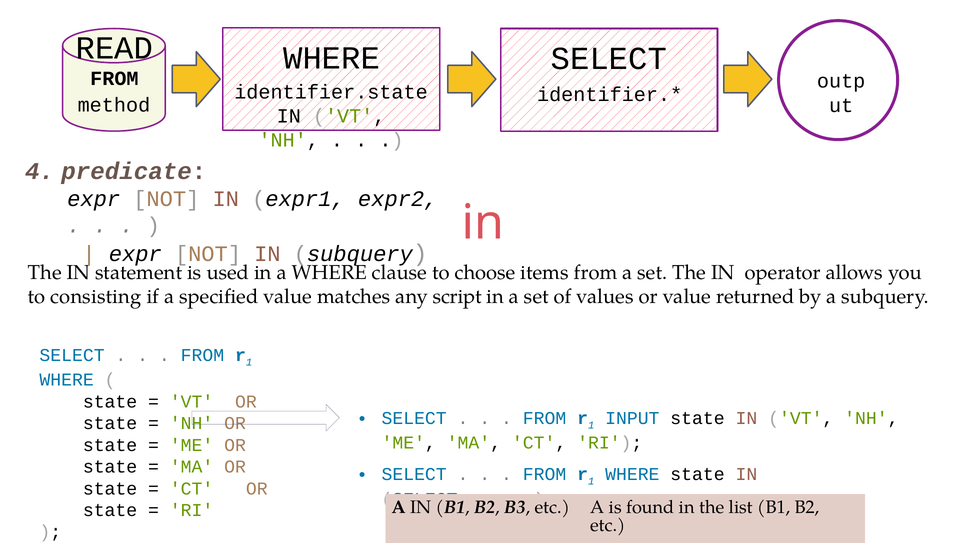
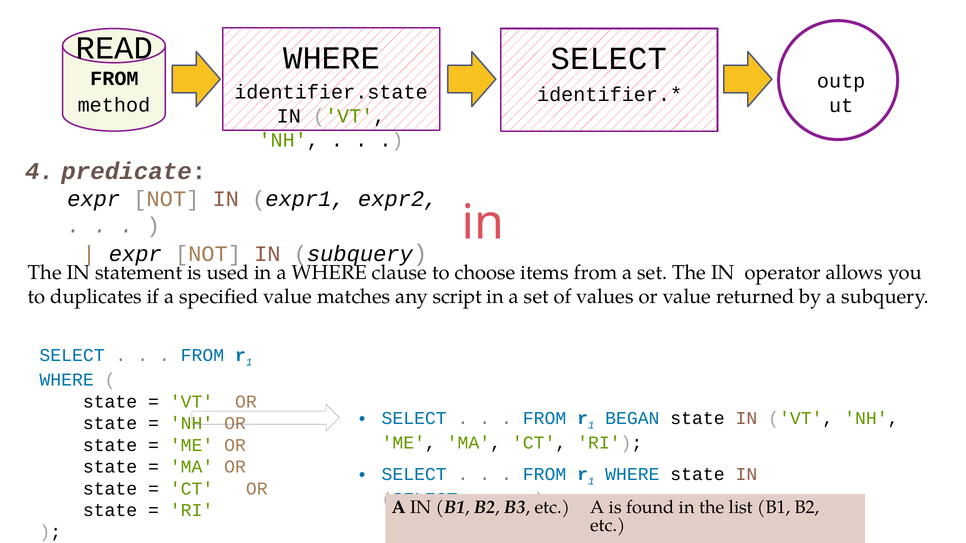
consisting: consisting -> duplicates
INPUT: INPUT -> BEGAN
